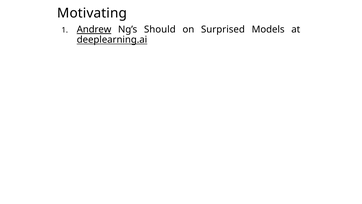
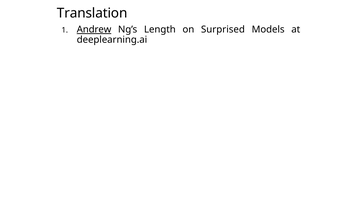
Motivating: Motivating -> Translation
Should: Should -> Length
deeplearning.ai underline: present -> none
